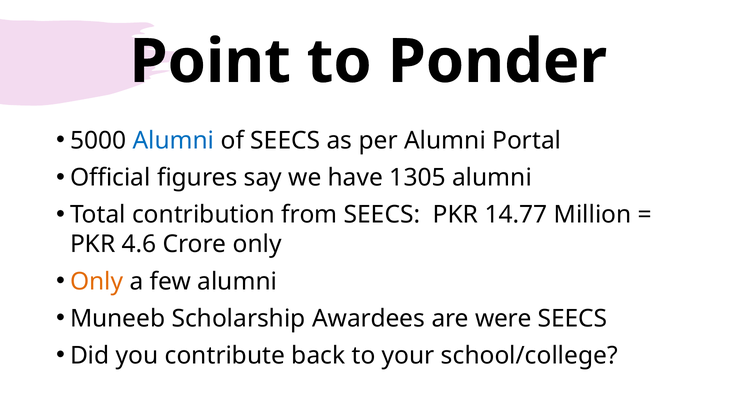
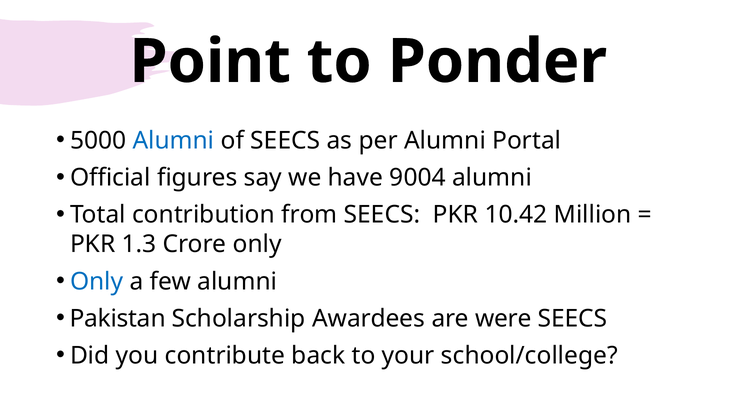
1305: 1305 -> 9004
14.77: 14.77 -> 10.42
4.6: 4.6 -> 1.3
Only at (97, 282) colour: orange -> blue
Muneeb: Muneeb -> Pakistan
